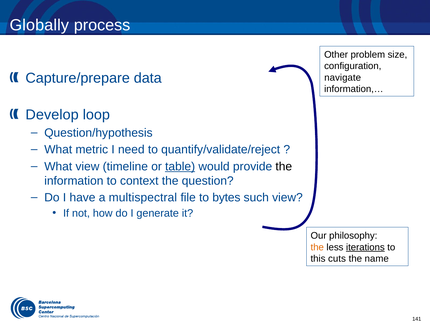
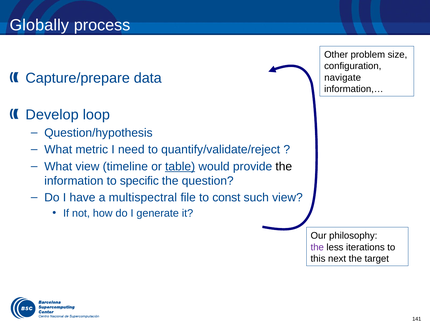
context: context -> specific
bytes: bytes -> const
the at (317, 247) colour: orange -> purple
iterations underline: present -> none
cuts: cuts -> next
name: name -> target
